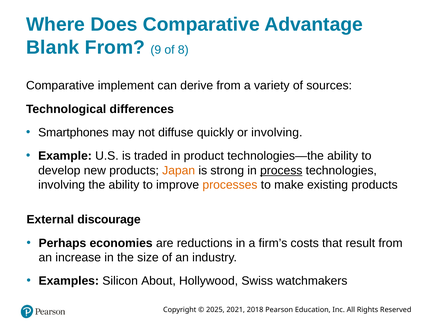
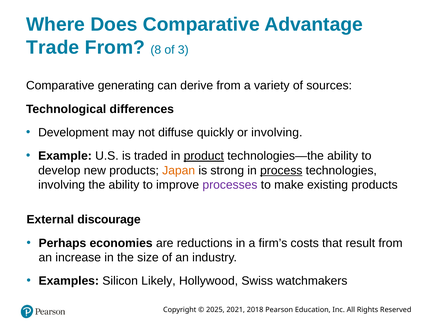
Blank: Blank -> Trade
9: 9 -> 8
8: 8 -> 3
implement: implement -> generating
Smartphones: Smartphones -> Development
product underline: none -> present
processes colour: orange -> purple
About: About -> Likely
